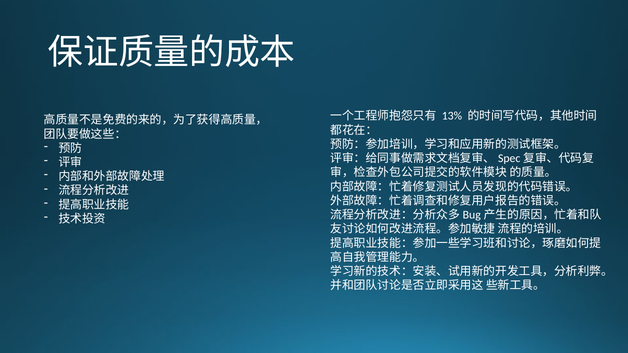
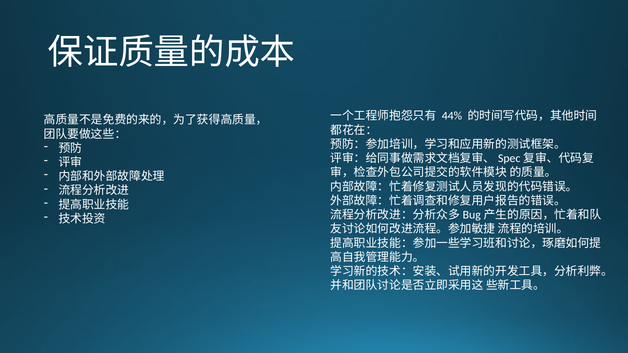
13%: 13% -> 44%
